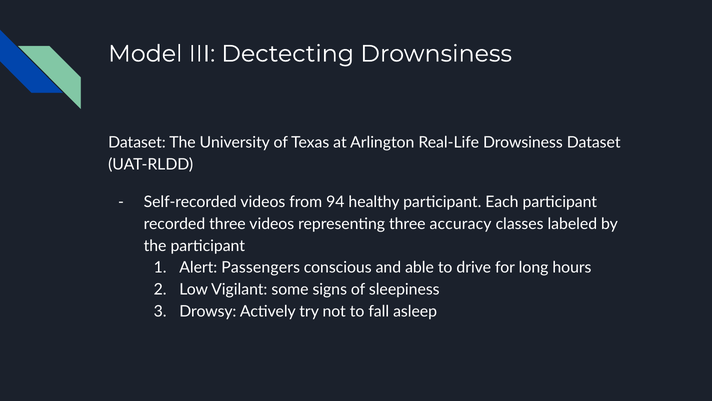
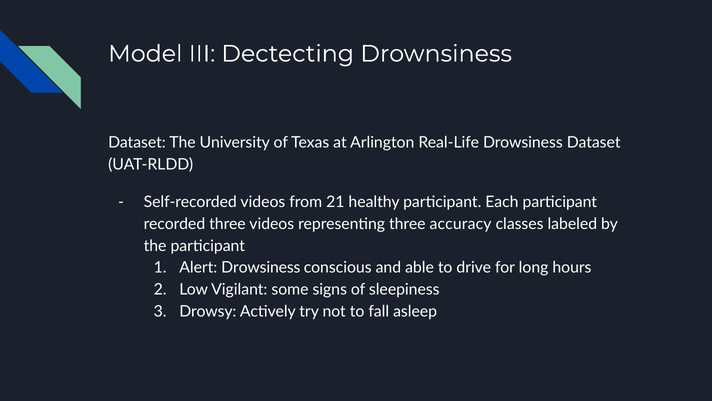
94: 94 -> 21
Alert Passengers: Passengers -> Drowsiness
